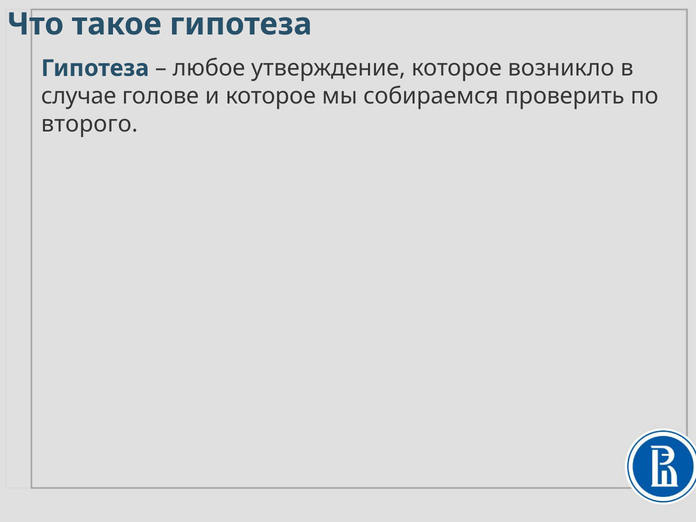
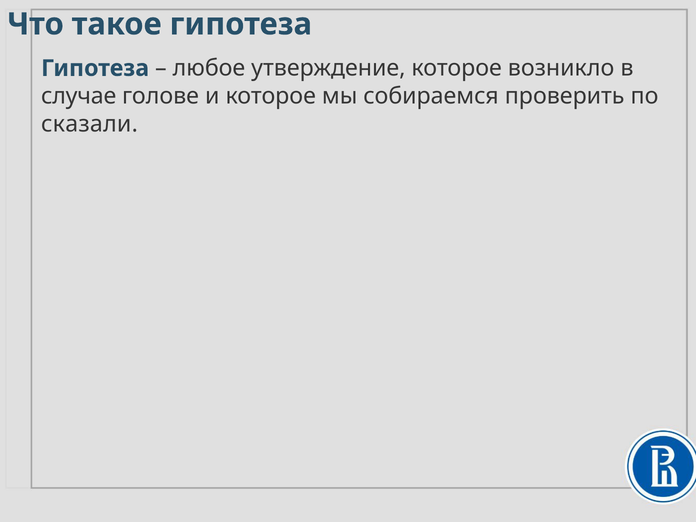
второго: второго -> сказали
